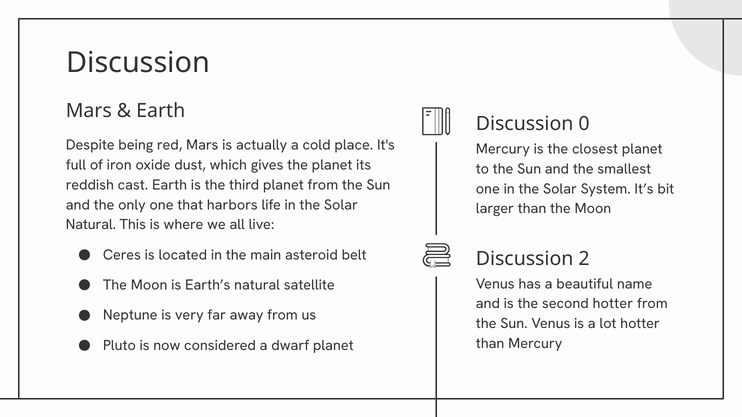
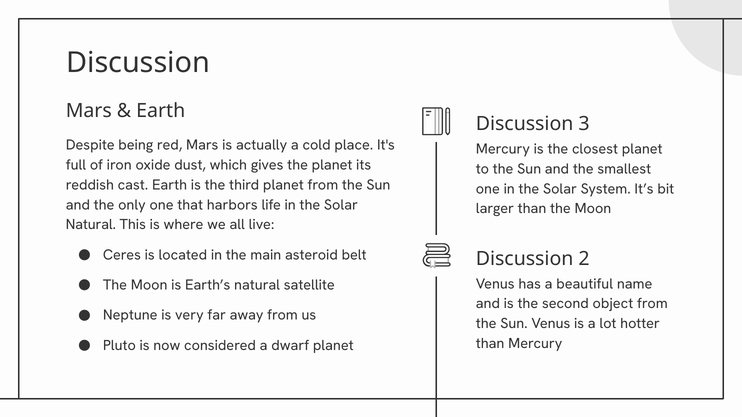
0: 0 -> 3
second hotter: hotter -> object
